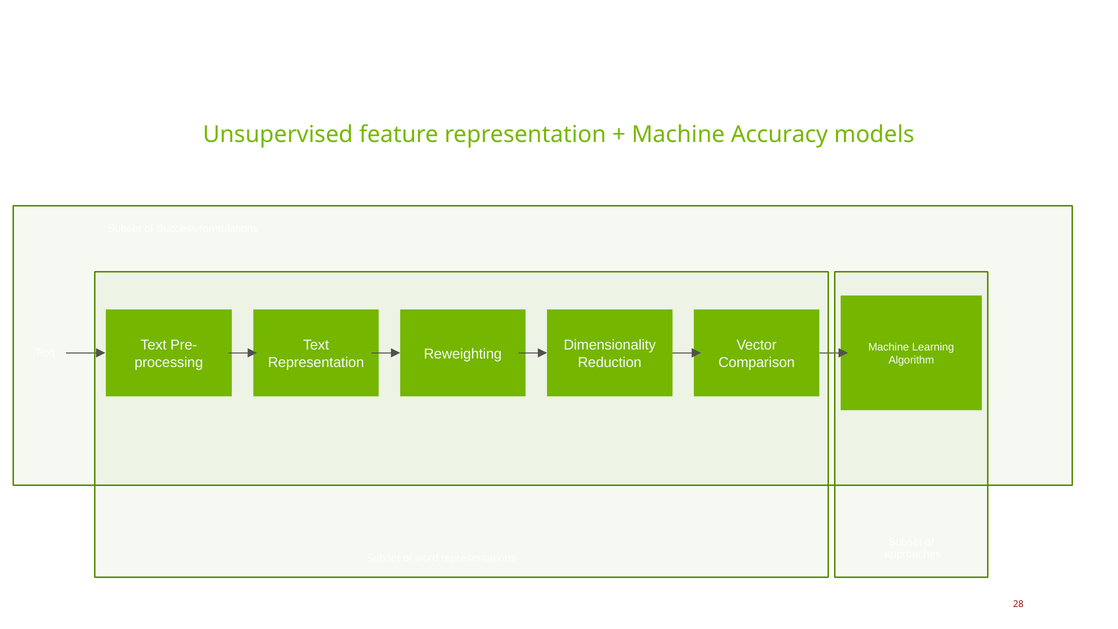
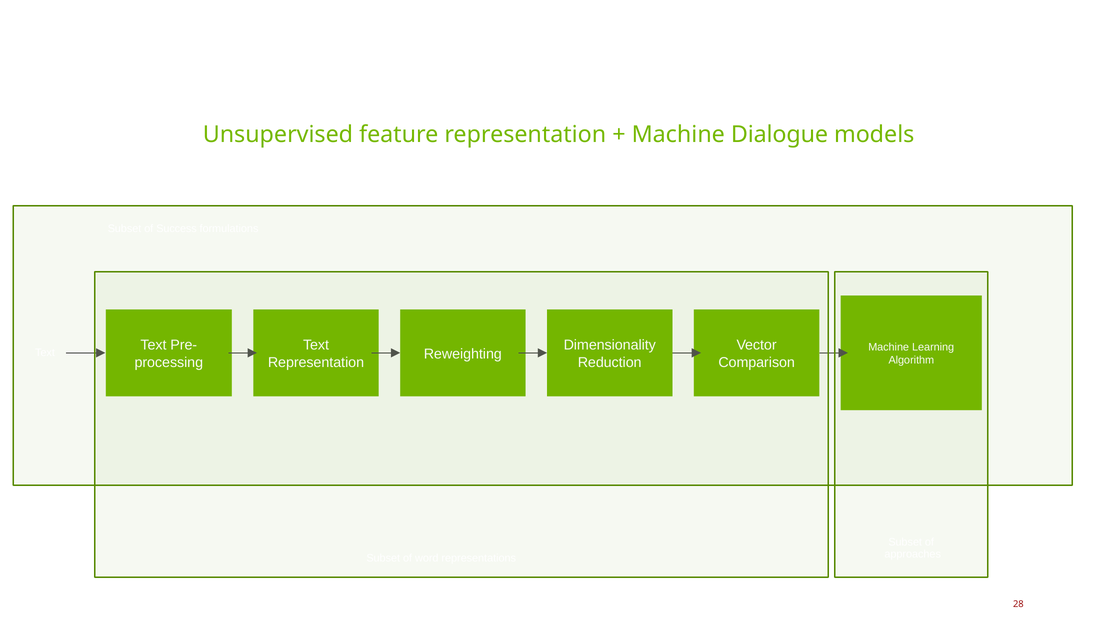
Accuracy: Accuracy -> Dialogue
